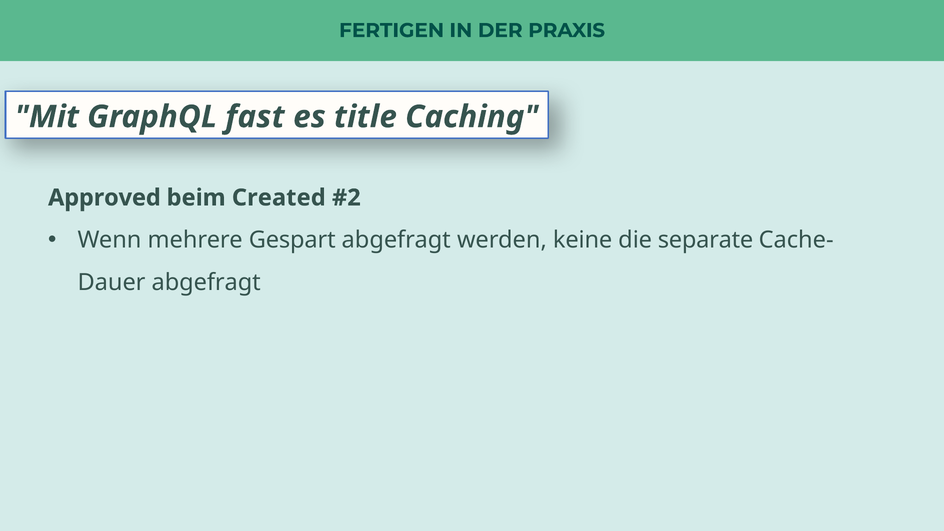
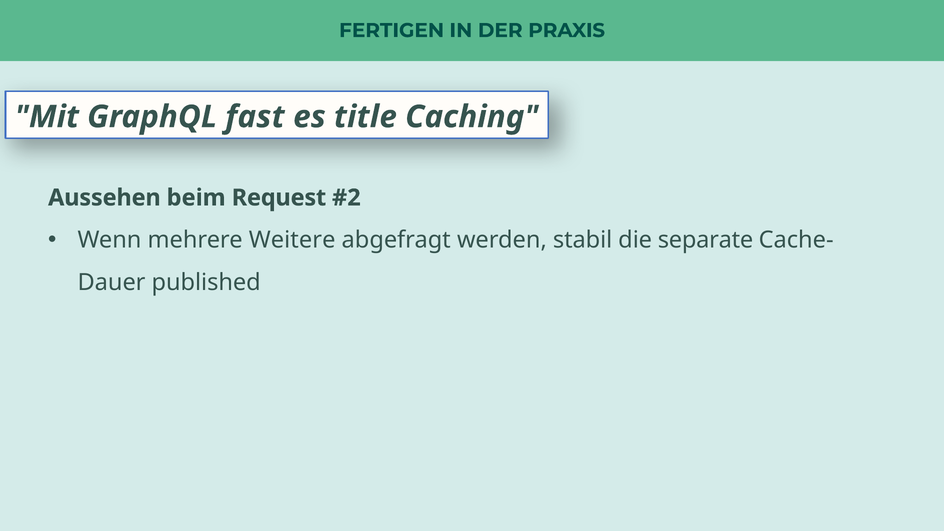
Approved: Approved -> Aussehen
Created: Created -> Request
Gespart: Gespart -> Weitere
keine: keine -> stabil
abgefragt at (206, 283): abgefragt -> published
